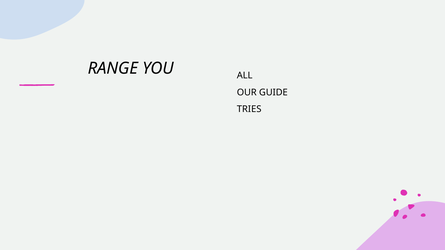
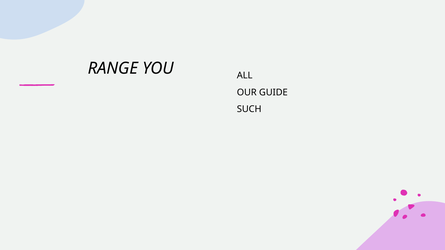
TRIES: TRIES -> SUCH
